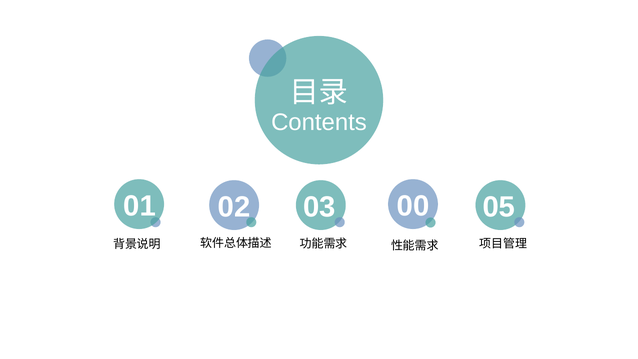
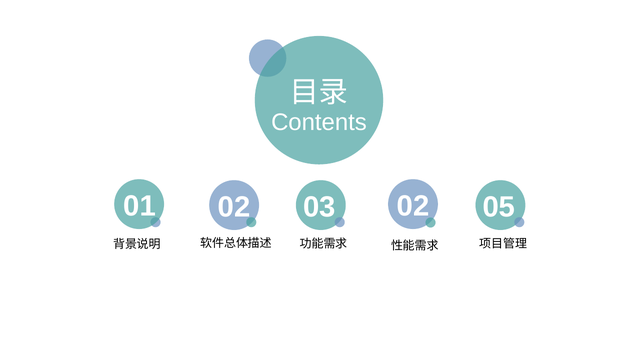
03 00: 00 -> 02
